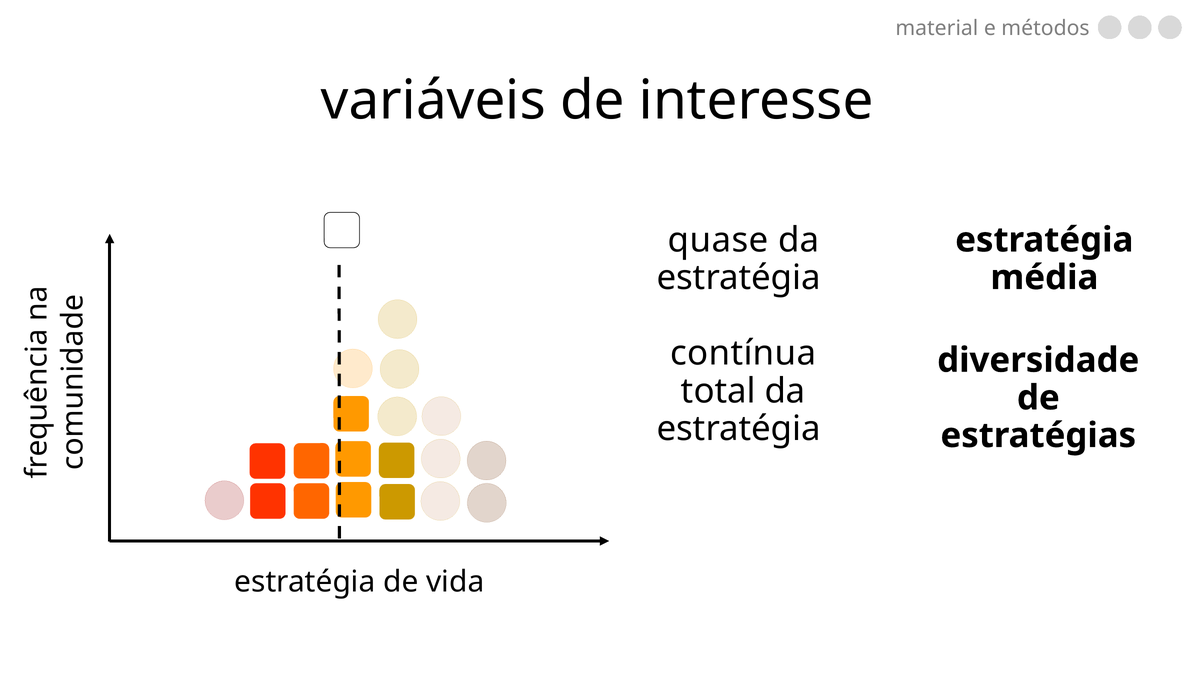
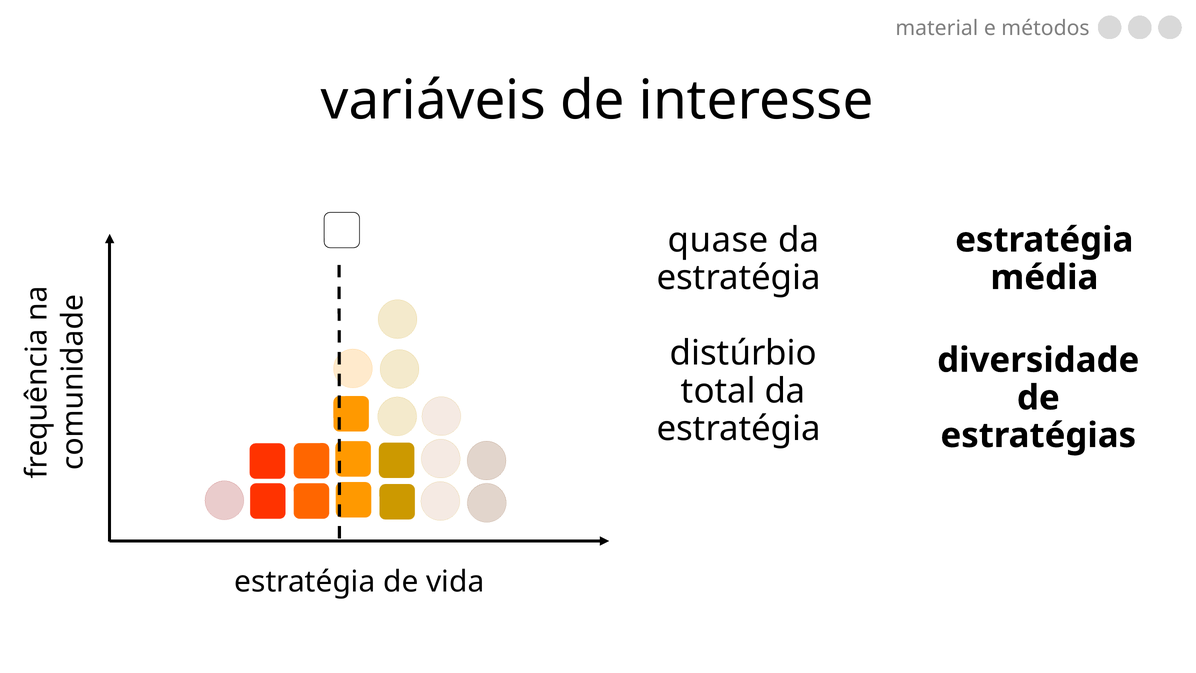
contínua: contínua -> distúrbio
